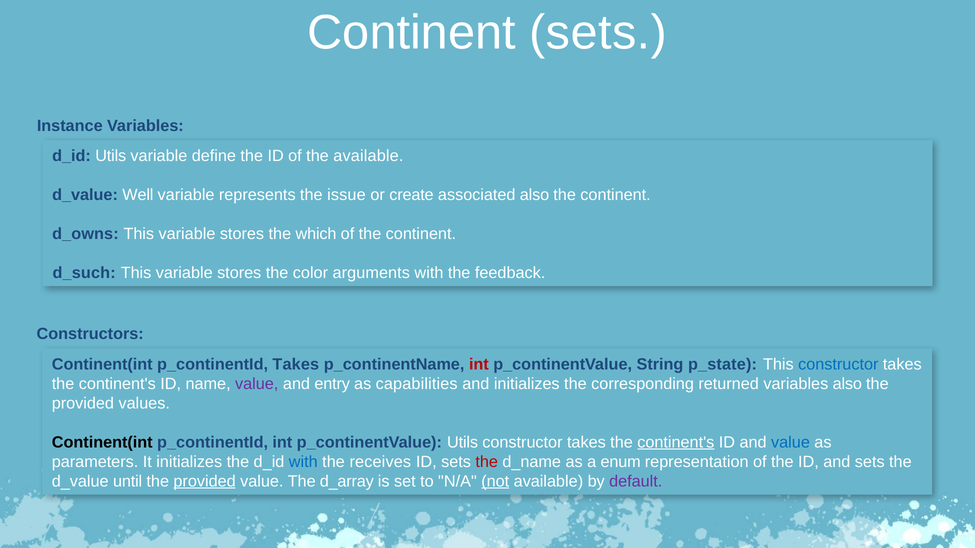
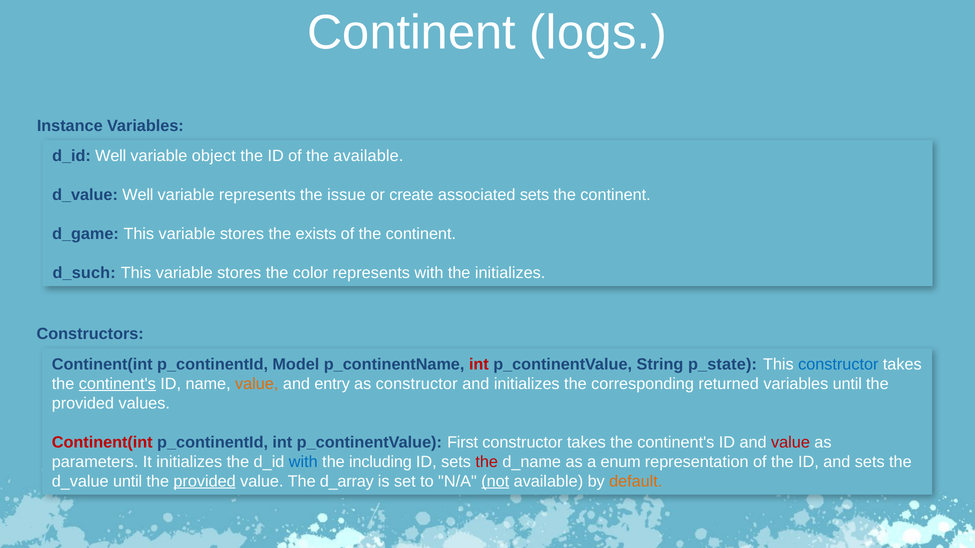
Continent sets: sets -> logs
d_id Utils: Utils -> Well
define: define -> object
associated also: also -> sets
d_owns: d_owns -> d_game
which: which -> exists
color arguments: arguments -> represents
the feedback: feedback -> initializes
p_continentId Takes: Takes -> Model
continent's at (117, 384) underline: none -> present
value at (257, 384) colour: purple -> orange
as capabilities: capabilities -> constructor
variables also: also -> until
Continent(int at (102, 443) colour: black -> red
p_continentValue Utils: Utils -> First
continent's at (676, 443) underline: present -> none
value at (790, 443) colour: blue -> red
receives: receives -> including
default colour: purple -> orange
